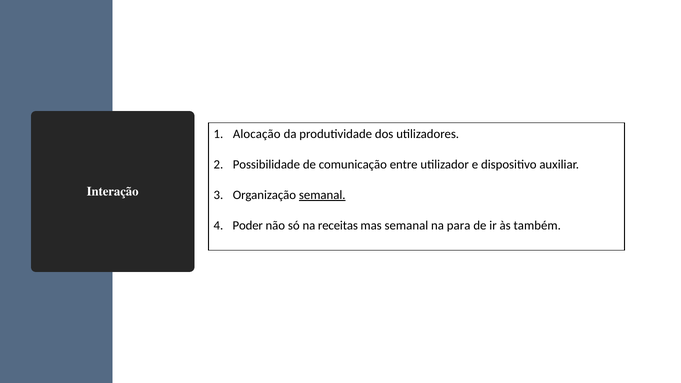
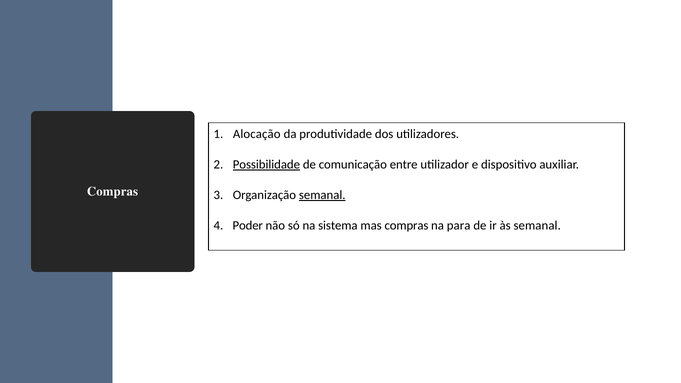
Possibilidade underline: none -> present
Interação at (113, 191): Interação -> Compras
receitas: receitas -> sistema
mas semanal: semanal -> compras
às também: também -> semanal
